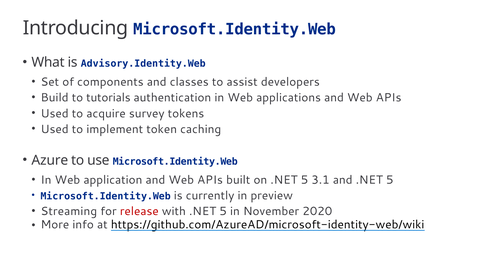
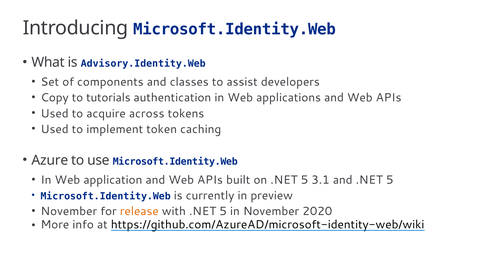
Build: Build -> Copy
survey: survey -> across
Streaming at (69, 211): Streaming -> November
release colour: red -> orange
